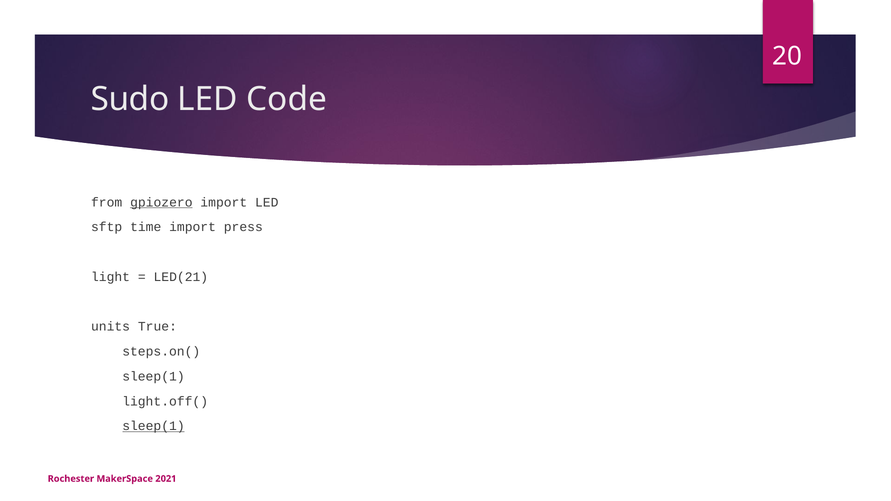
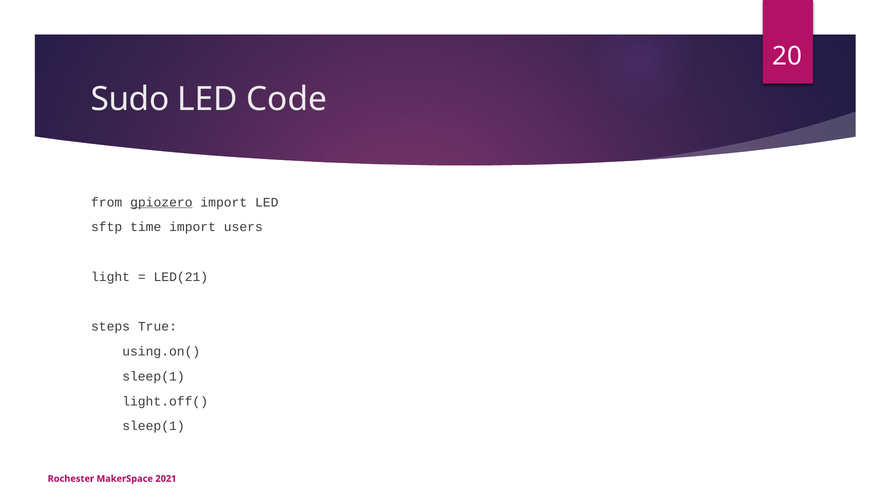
press: press -> users
units: units -> steps
steps.on(: steps.on( -> using.on(
sleep(1 at (153, 426) underline: present -> none
